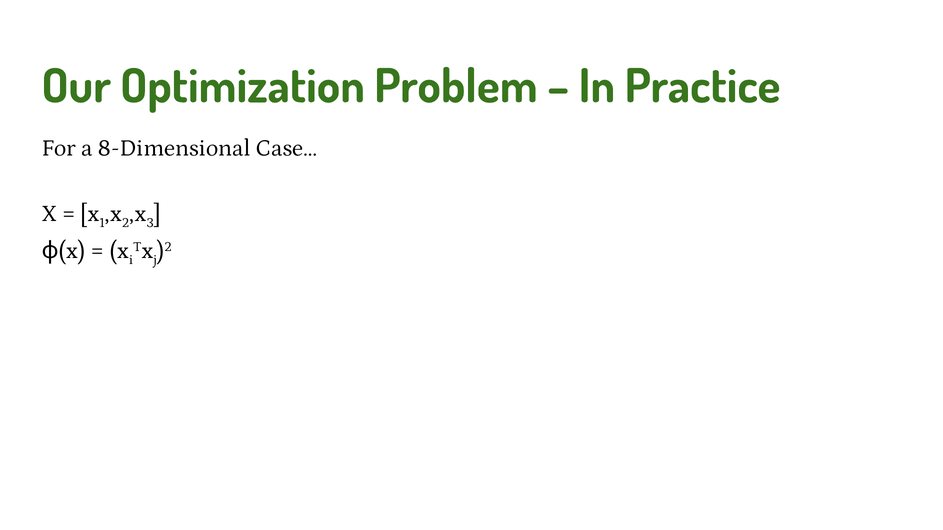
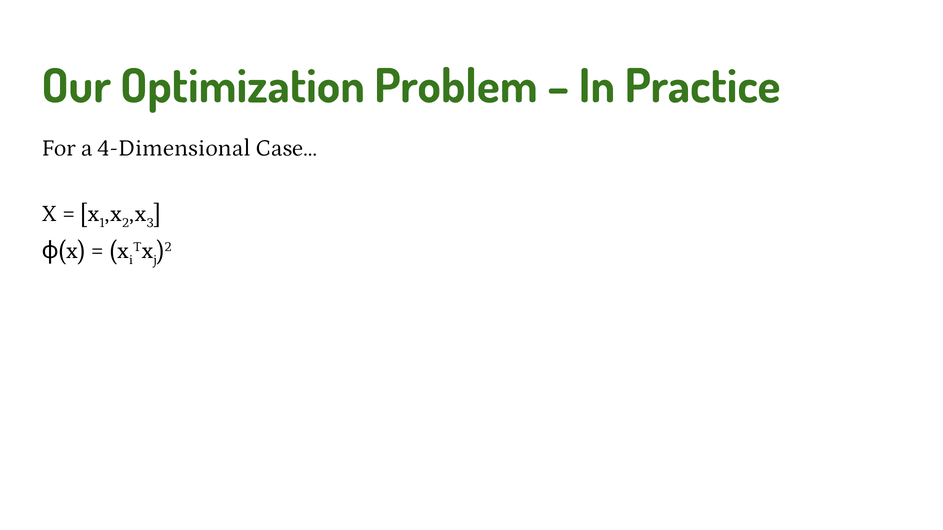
8-Dimensional: 8-Dimensional -> 4-Dimensional
